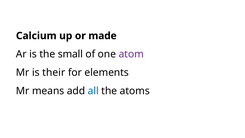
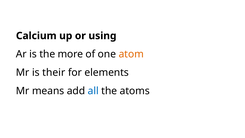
made: made -> using
small: small -> more
atom colour: purple -> orange
